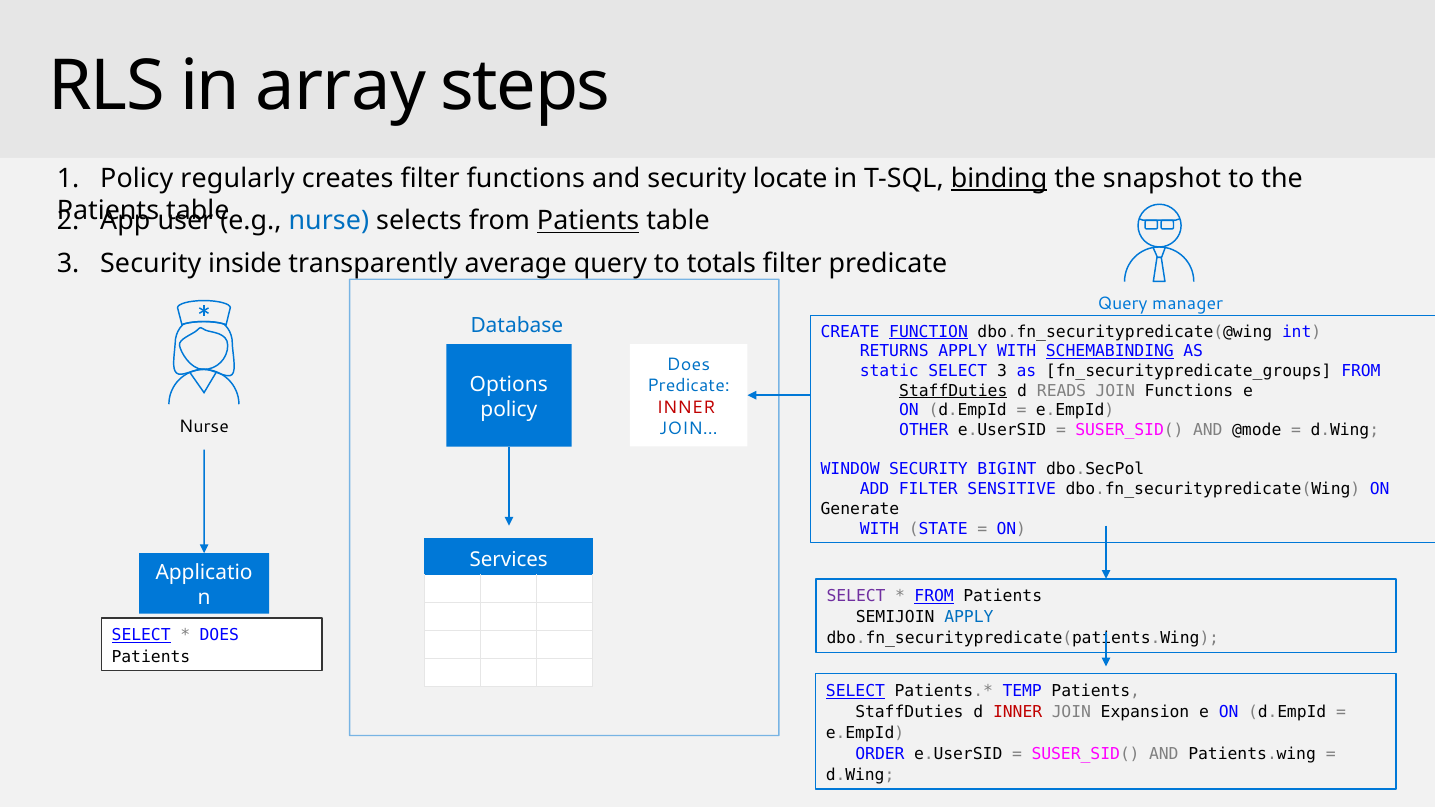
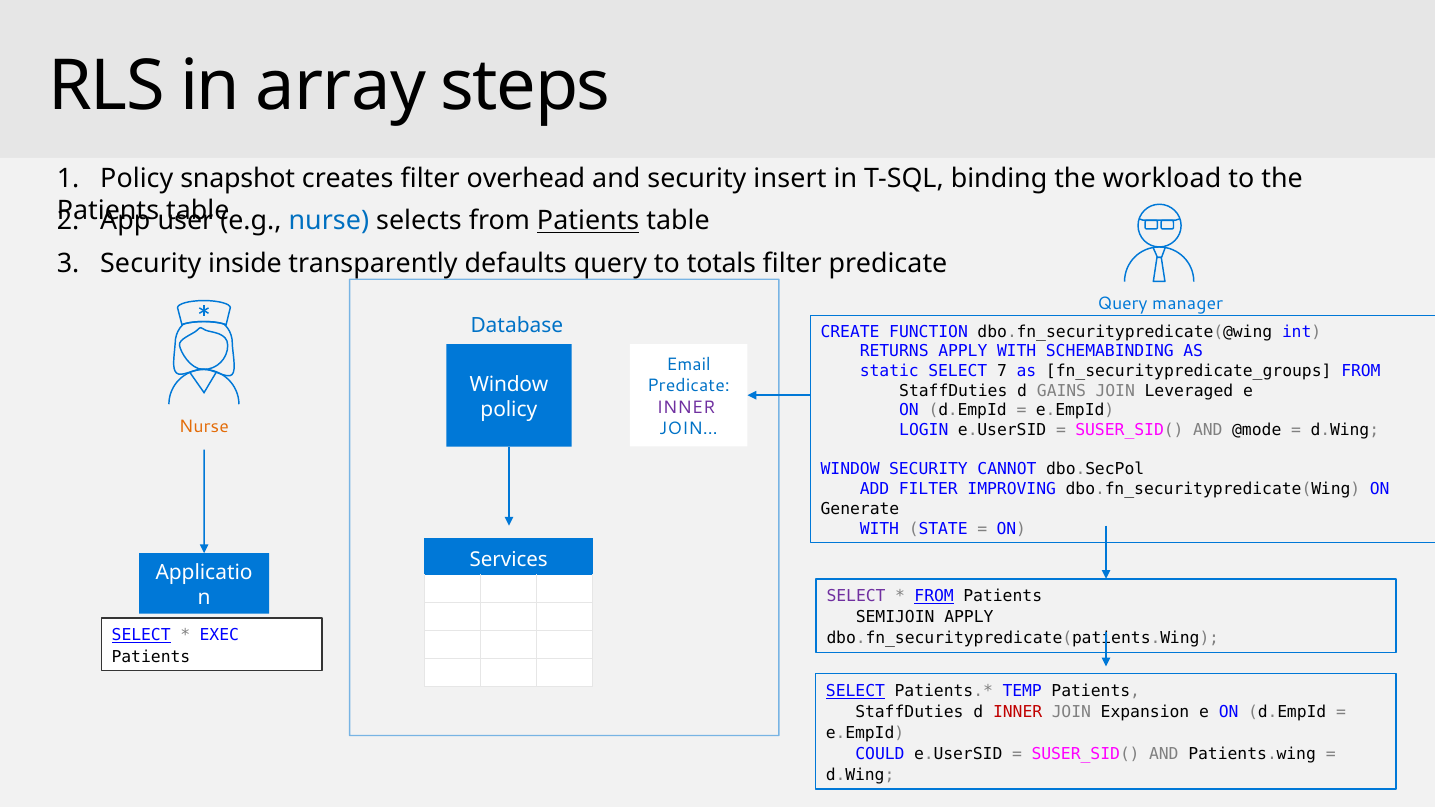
regularly: regularly -> snapshot
filter functions: functions -> overhead
locate: locate -> insert
binding underline: present -> none
snapshot: snapshot -> workload
average: average -> defaults
FUNCTION underline: present -> none
SCHEMABINDING underline: present -> none
Does at (688, 364): Does -> Email
SELECT 3: 3 -> 7
Options at (509, 384): Options -> Window
StaffDuties at (953, 391) underline: present -> none
READS: READS -> GAINS
JOIN Functions: Functions -> Leveraged
INNER at (686, 407) colour: red -> purple
Nurse at (204, 427) colour: black -> orange
OTHER: OTHER -> LOGIN
BIGINT: BIGINT -> CANNOT
SENSITIVE: SENSITIVE -> IMPROVING
APPLY at (969, 617) colour: blue -> black
DOES at (219, 636): DOES -> EXEC
ORDER: ORDER -> COULD
